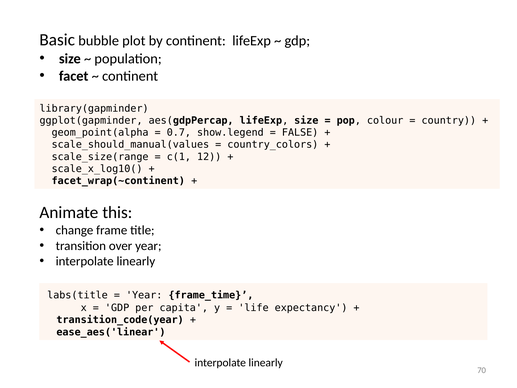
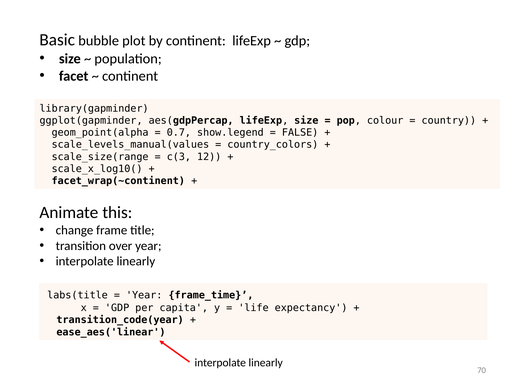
scale_should_manual(values: scale_should_manual(values -> scale_levels_manual(values
c(1: c(1 -> c(3
